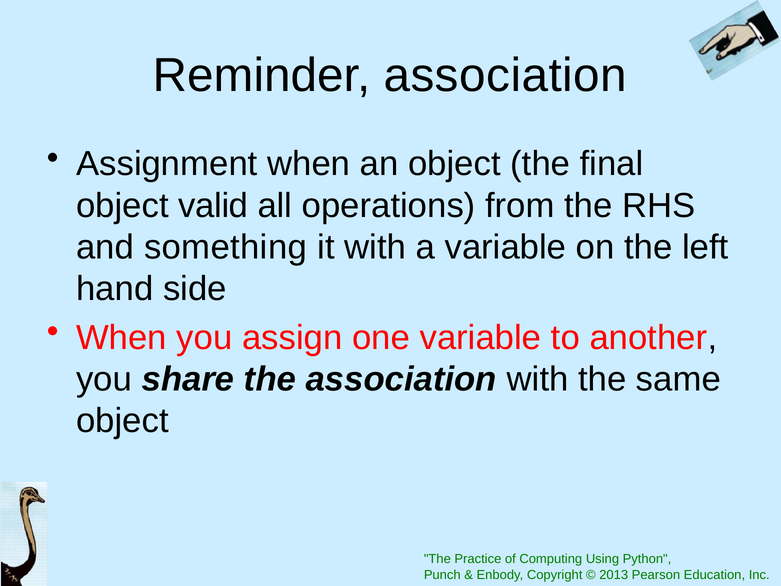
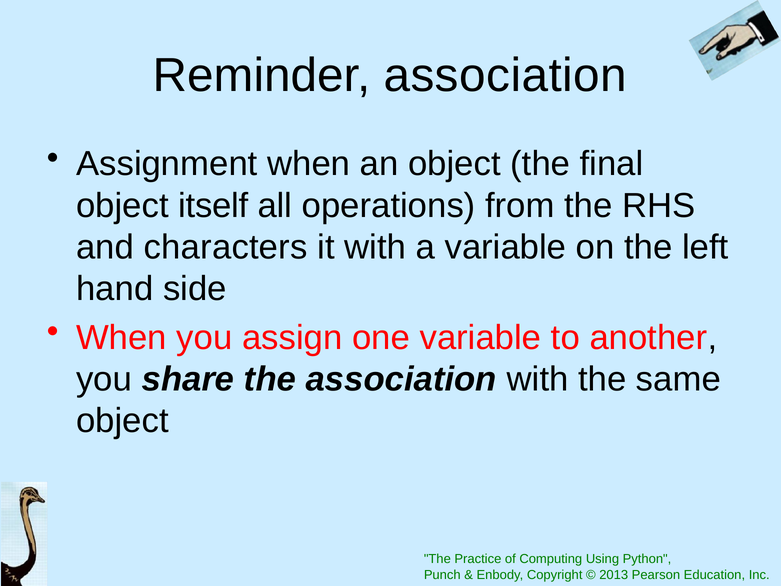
valid: valid -> itself
something: something -> characters
